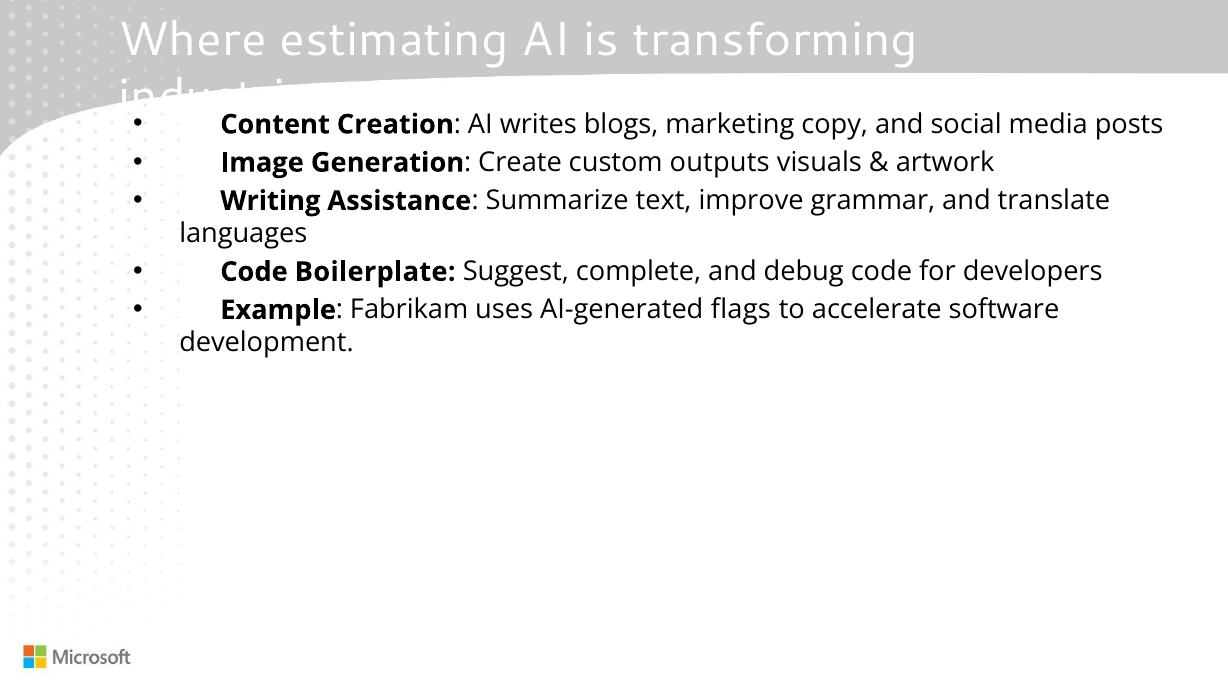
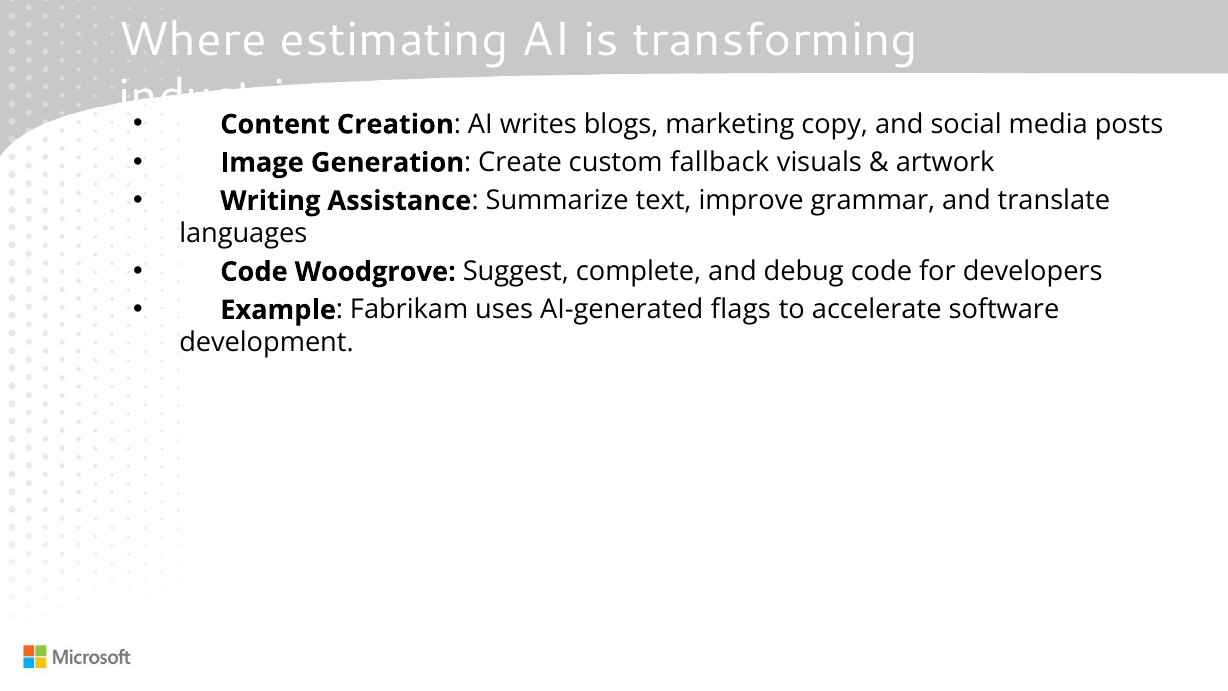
outputs: outputs -> fallback
Boilerplate: Boilerplate -> Woodgrove
